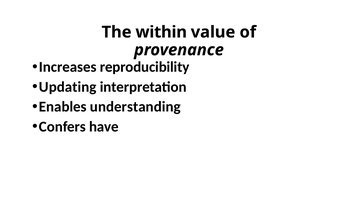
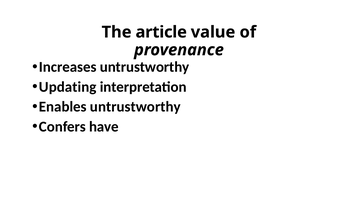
within: within -> article
Increases reproducibility: reproducibility -> untrustworthy
Enables understanding: understanding -> untrustworthy
